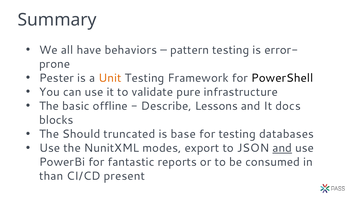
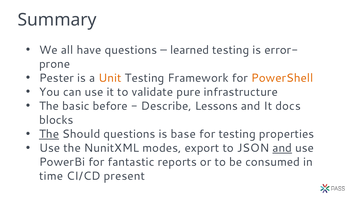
have behaviors: behaviors -> questions
pattern: pattern -> learned
PowerShell colour: black -> orange
offline: offline -> before
The at (49, 134) underline: none -> present
Should truncated: truncated -> questions
databases: databases -> properties
than: than -> time
